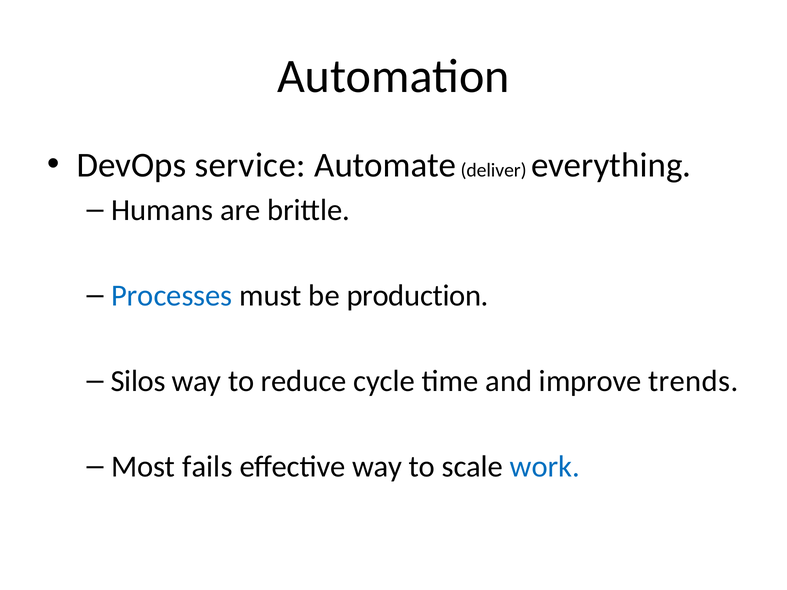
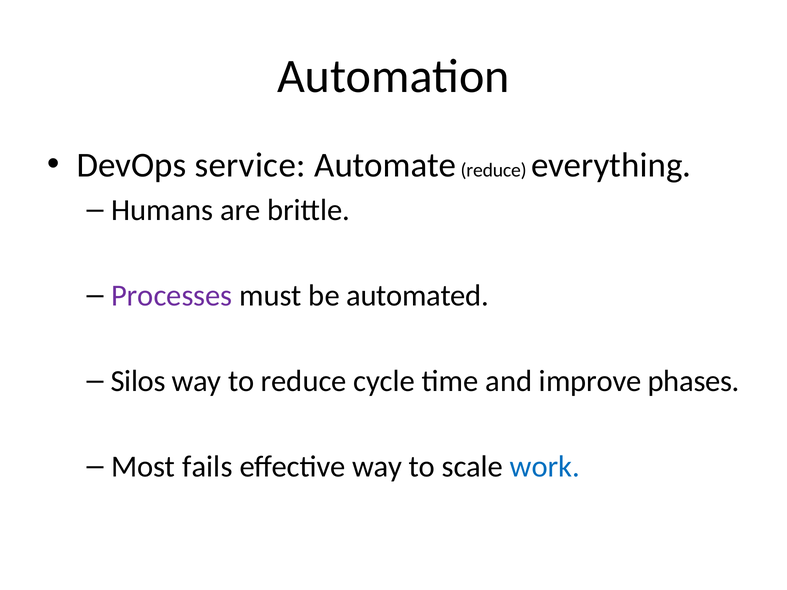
Automate deliver: deliver -> reduce
Processes colour: blue -> purple
production: production -> automated
trends: trends -> phases
